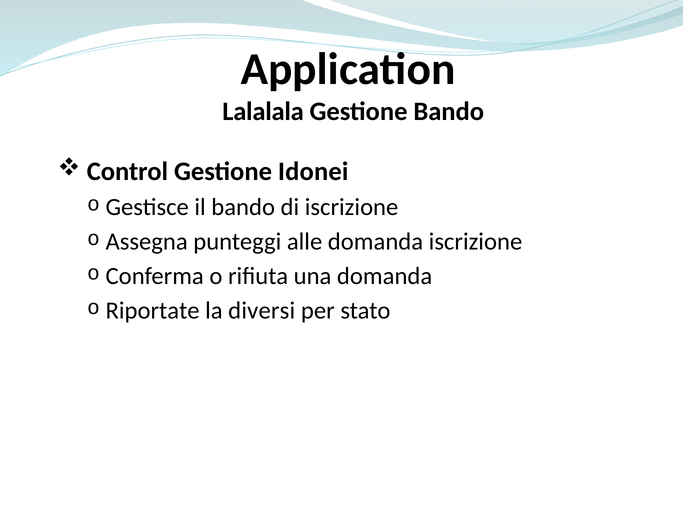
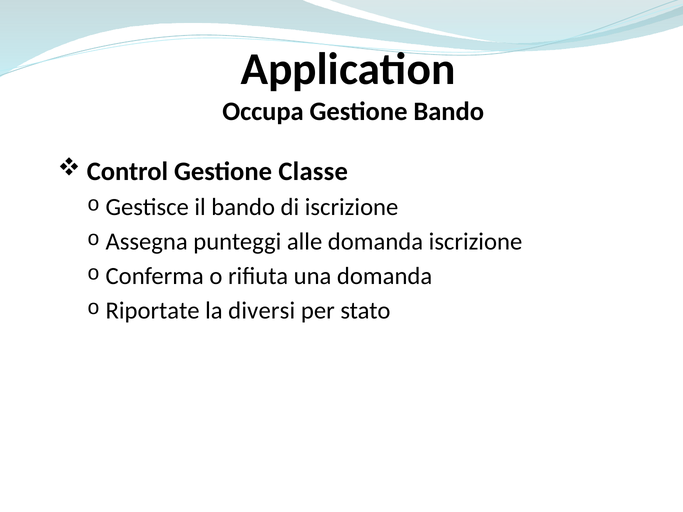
Lalalala: Lalalala -> Occupa
Idonei: Idonei -> Classe
